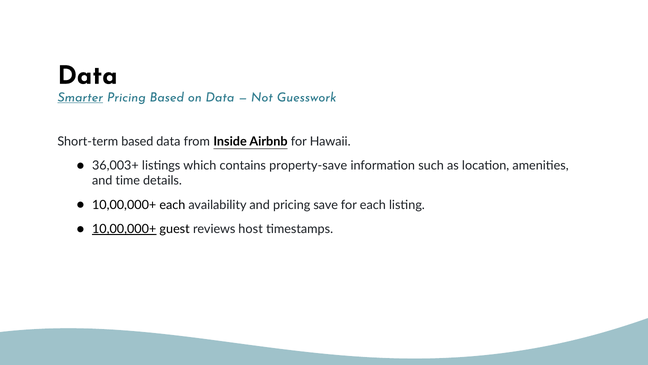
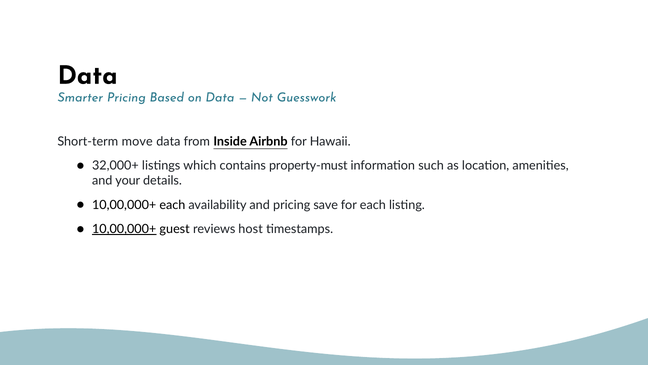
Smarter underline: present -> none
Short-term based: based -> move
36,003+: 36,003+ -> 32,000+
property-save: property-save -> property-must
time: time -> your
